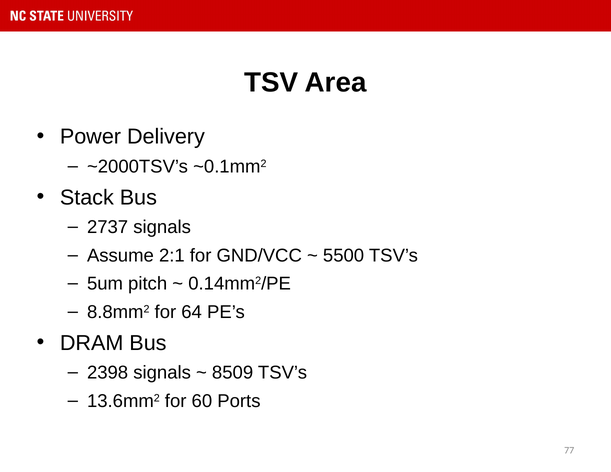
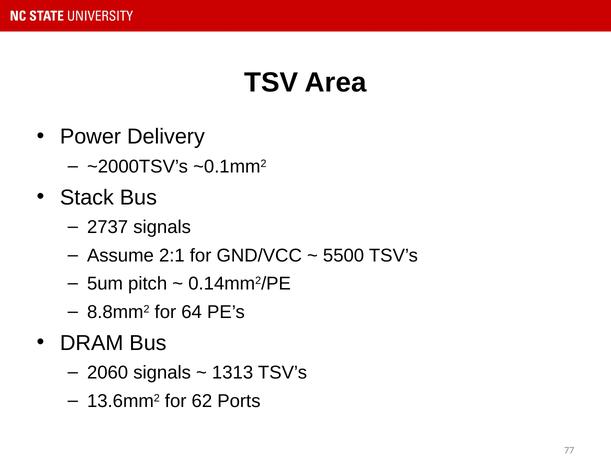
2398: 2398 -> 2060
8509: 8509 -> 1313
60: 60 -> 62
